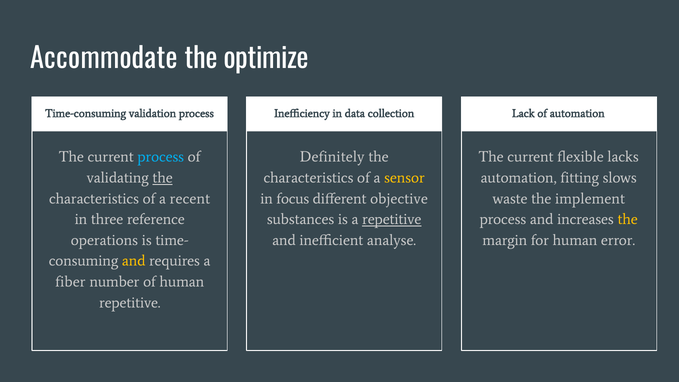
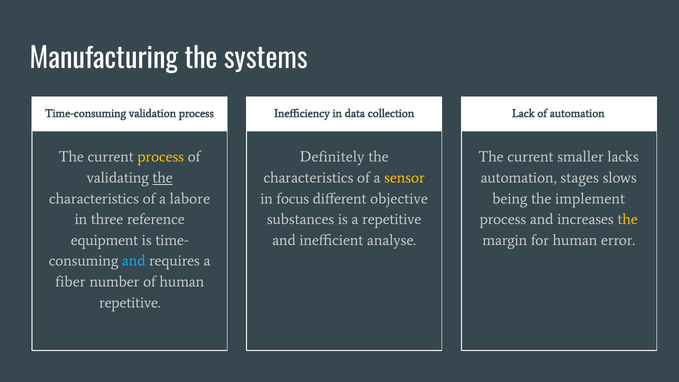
Accommodate: Accommodate -> Manufacturing
optimize: optimize -> systems
process at (161, 157) colour: light blue -> yellow
flexible: flexible -> smaller
fitting: fitting -> stages
recent: recent -> labore
waste: waste -> being
repetitive at (392, 219) underline: present -> none
operations: operations -> equipment
and at (134, 261) colour: yellow -> light blue
